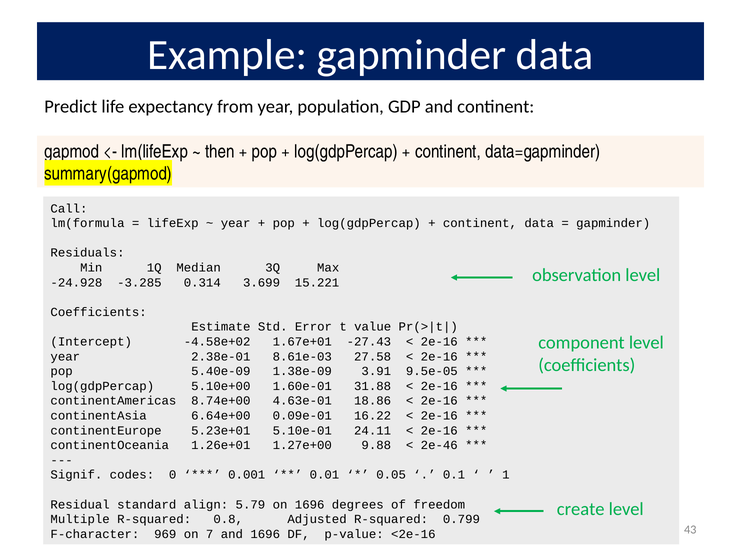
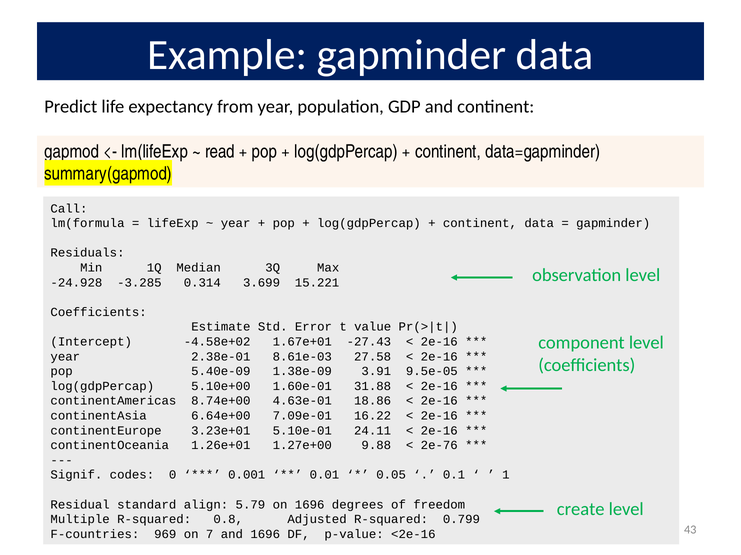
then: then -> read
0.09e-01: 0.09e-01 -> 7.09e-01
5.23e+01: 5.23e+01 -> 3.23e+01
2e-46: 2e-46 -> 2e-76
F-character: F-character -> F-countries
